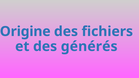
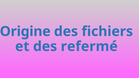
générés: générés -> refermé
